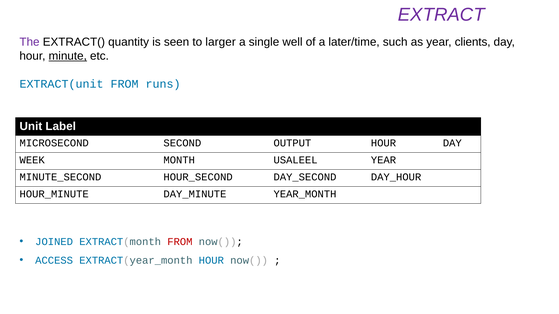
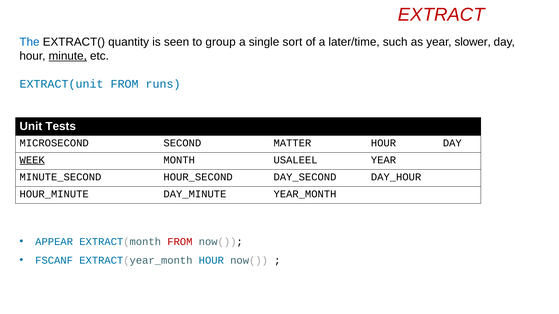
EXTRACT colour: purple -> red
The colour: purple -> blue
larger: larger -> group
well: well -> sort
clients: clients -> slower
Label: Label -> Tests
OUTPUT: OUTPUT -> MATTER
WEEK underline: none -> present
JOINED: JOINED -> APPEAR
ACCESS: ACCESS -> FSCANF
